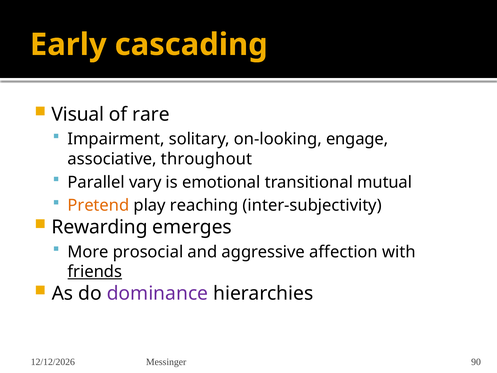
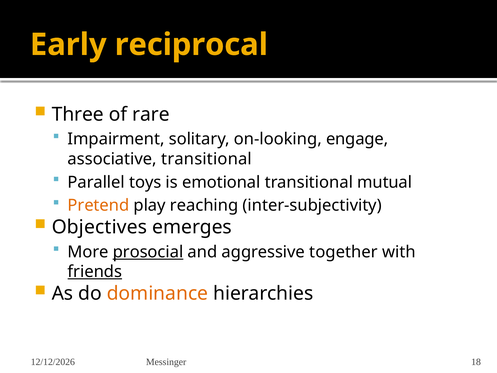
cascading: cascading -> reciprocal
Visual: Visual -> Three
associative throughout: throughout -> transitional
vary: vary -> toys
Rewarding: Rewarding -> Objectives
prosocial underline: none -> present
affection: affection -> together
dominance colour: purple -> orange
90: 90 -> 18
